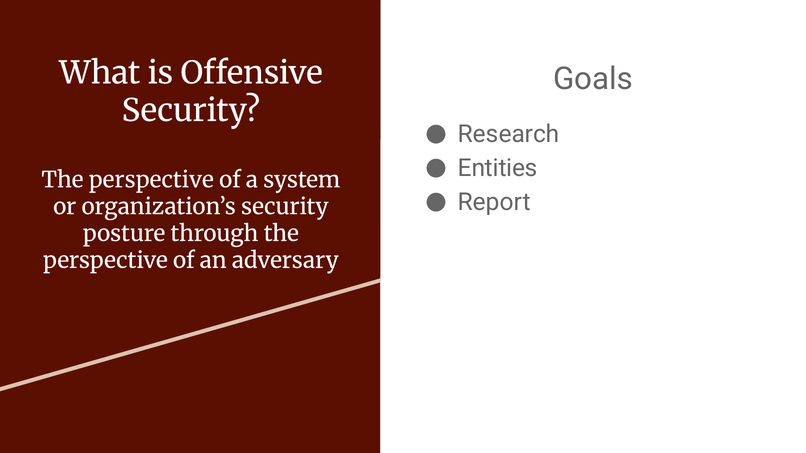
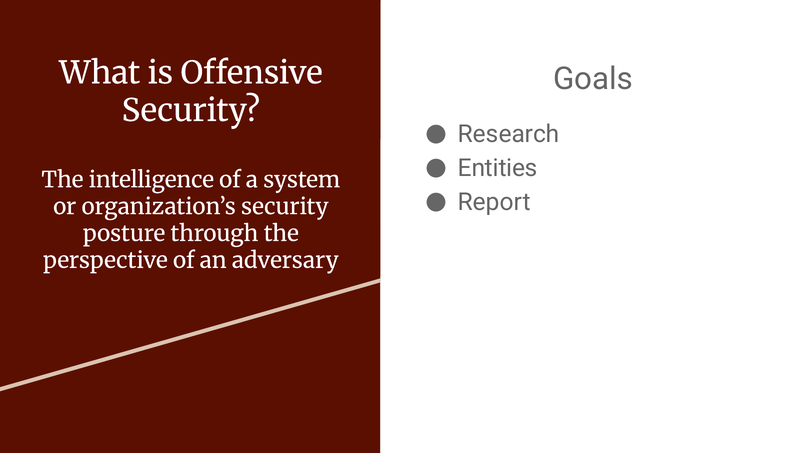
perspective at (151, 180): perspective -> intelligence
